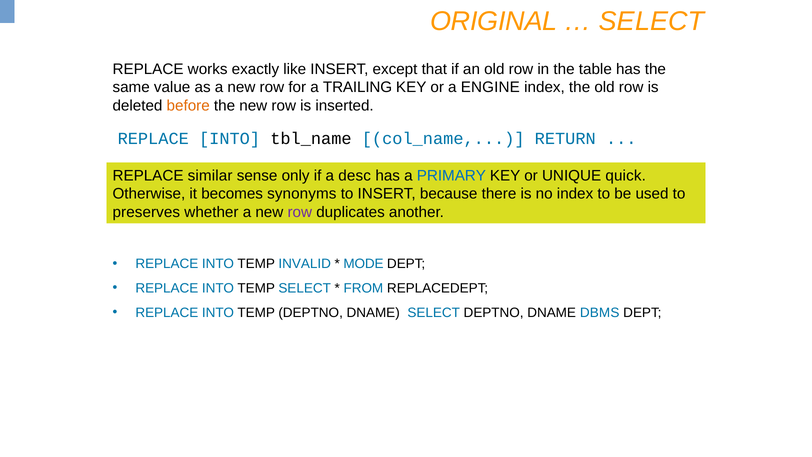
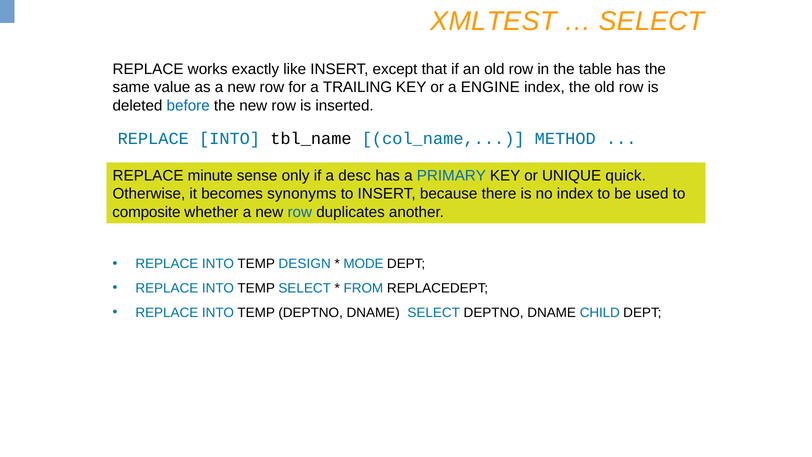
ORIGINAL: ORIGINAL -> XMLTEST
before colour: orange -> blue
RETURN: RETURN -> METHOD
similar: similar -> minute
preserves: preserves -> composite
row at (300, 212) colour: purple -> blue
INVALID: INVALID -> DESIGN
DBMS: DBMS -> CHILD
